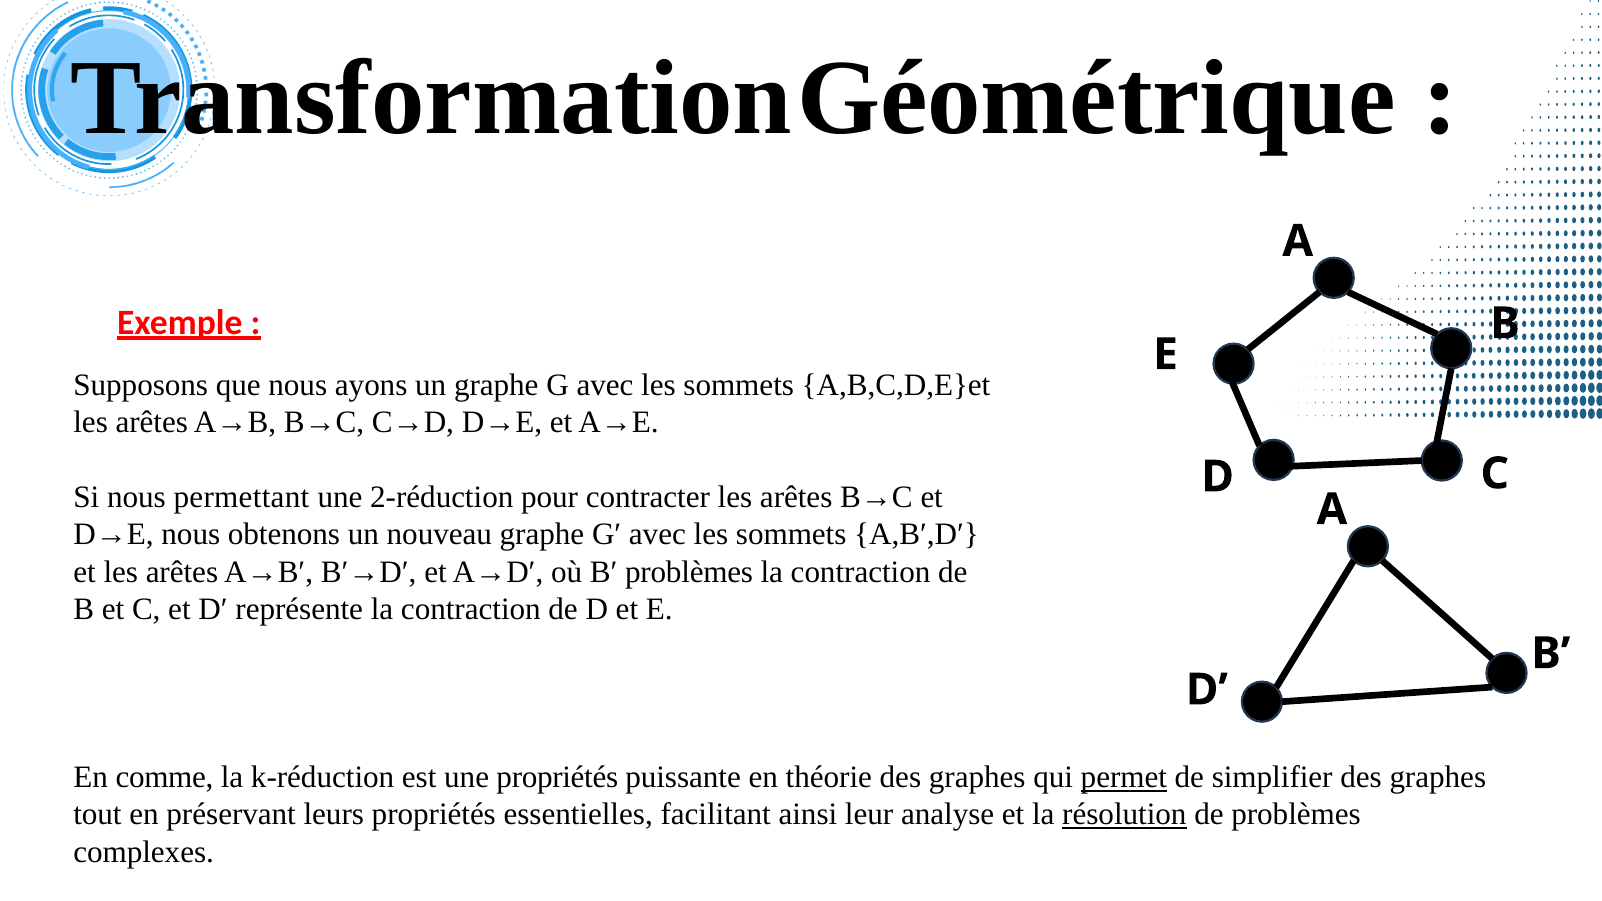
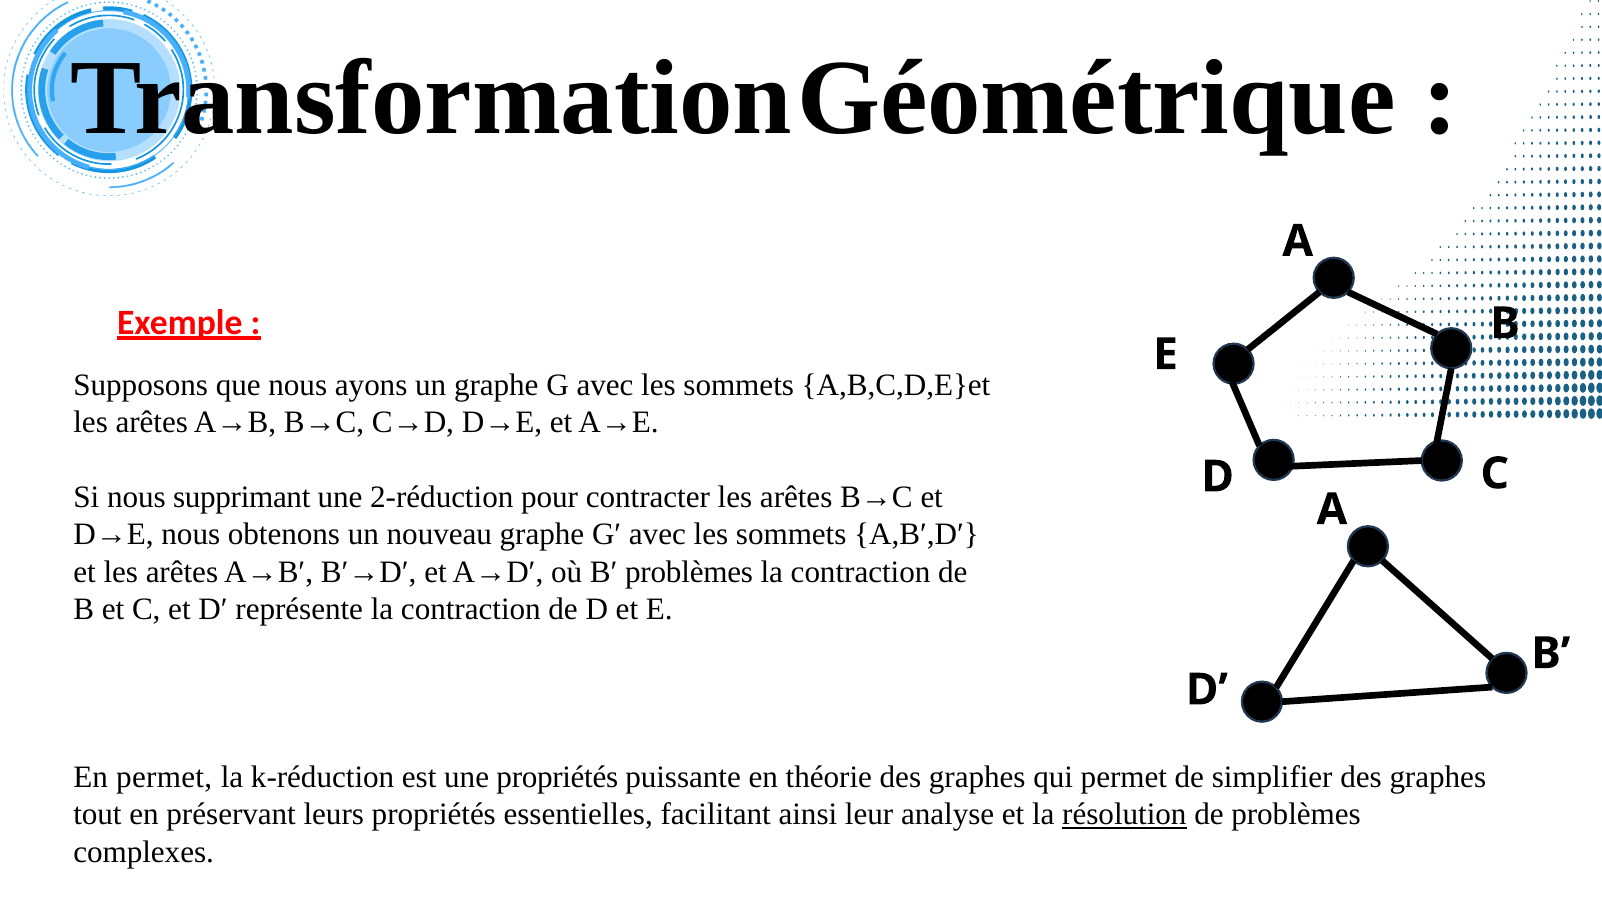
permettant: permettant -> supprimant
En comme: comme -> permet
permet at (1124, 777) underline: present -> none
